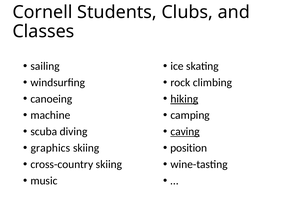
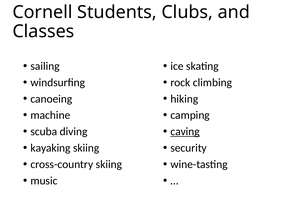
hiking underline: present -> none
graphics: graphics -> kayaking
position: position -> security
